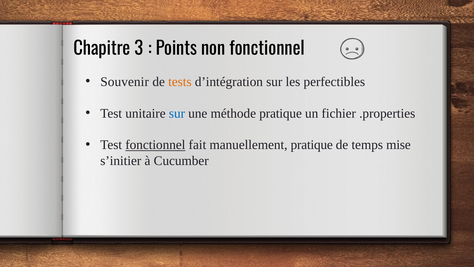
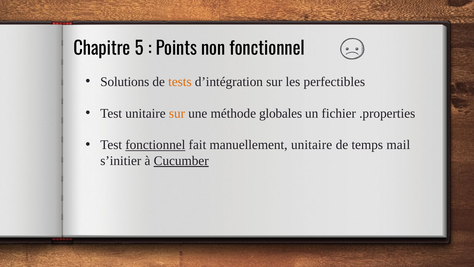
3: 3 -> 5
Souvenir: Souvenir -> Solutions
sur at (177, 113) colour: blue -> orange
méthode pratique: pratique -> globales
manuellement pratique: pratique -> unitaire
mise: mise -> mail
Cucumber underline: none -> present
